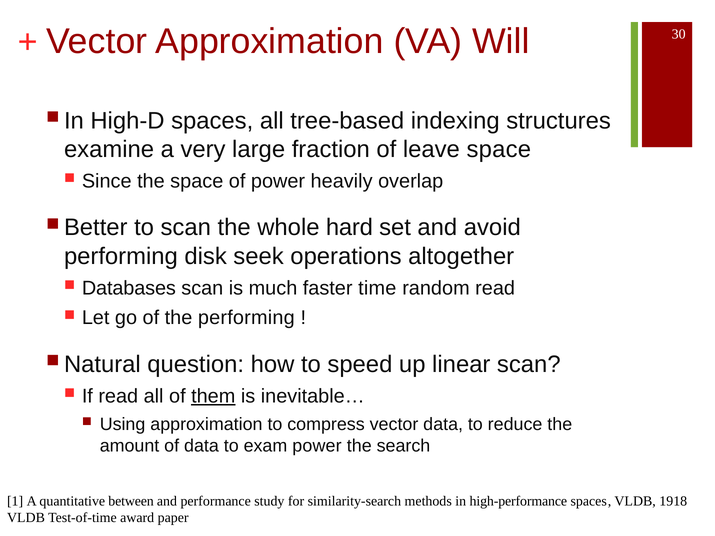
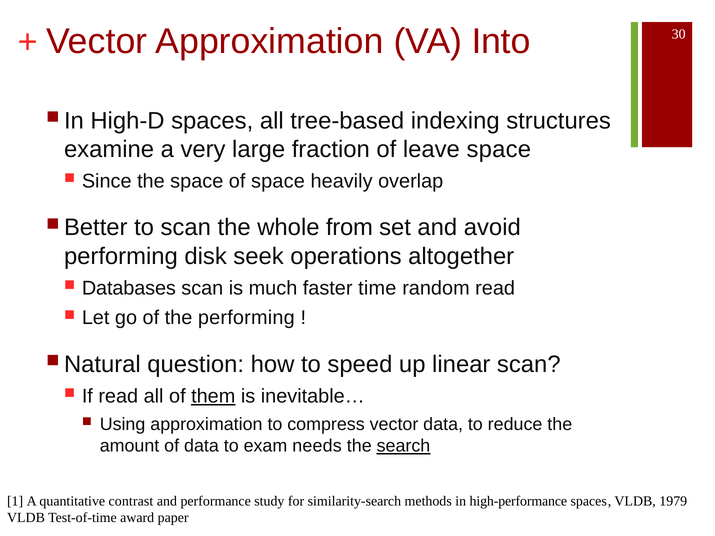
Will: Will -> Into
of power: power -> space
hard: hard -> from
exam power: power -> needs
search underline: none -> present
between: between -> contrast
1918: 1918 -> 1979
